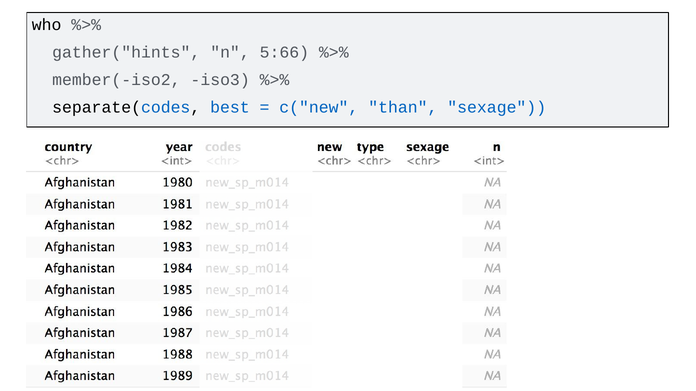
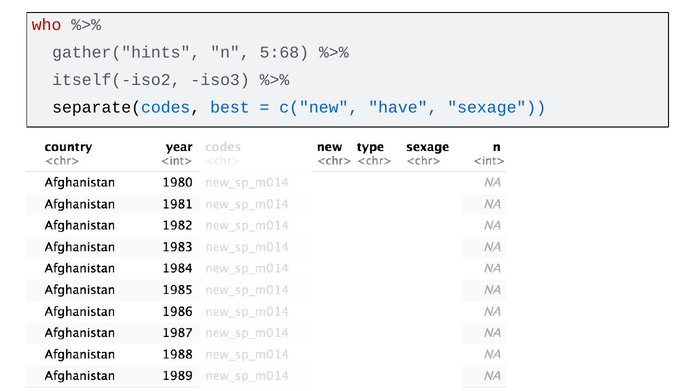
who colour: black -> red
5:66: 5:66 -> 5:68
member(-iso2: member(-iso2 -> itself(-iso2
than: than -> have
